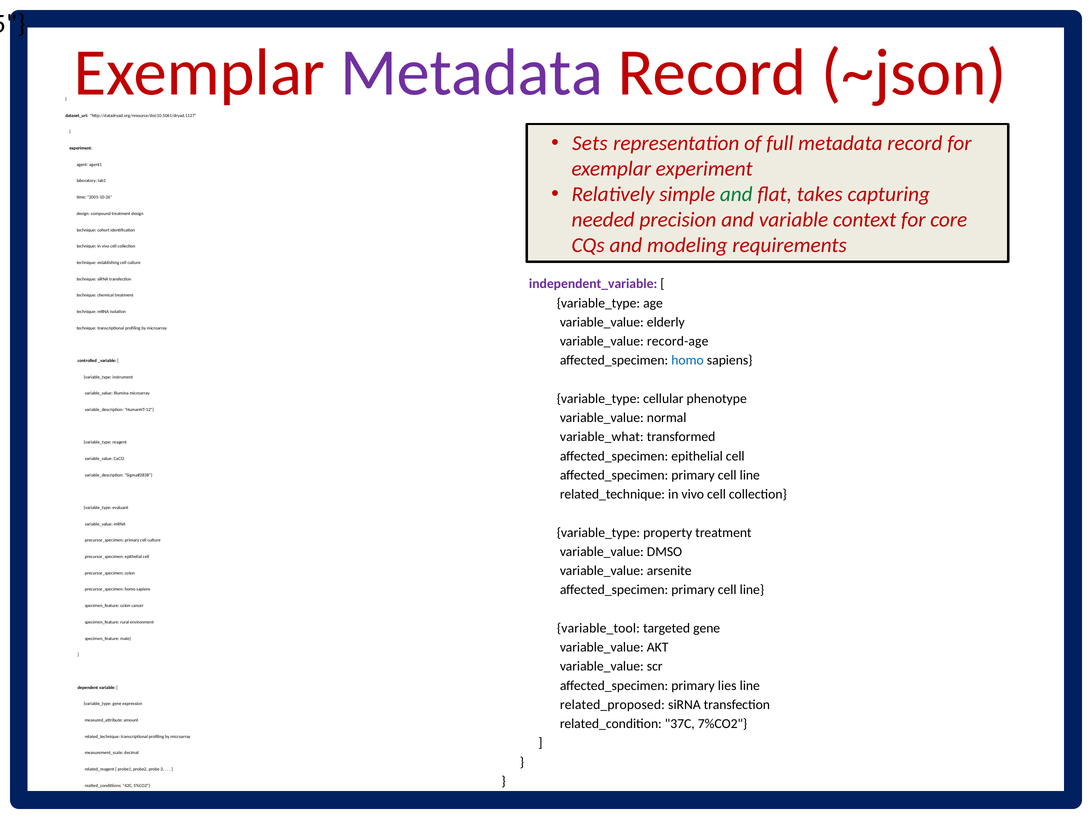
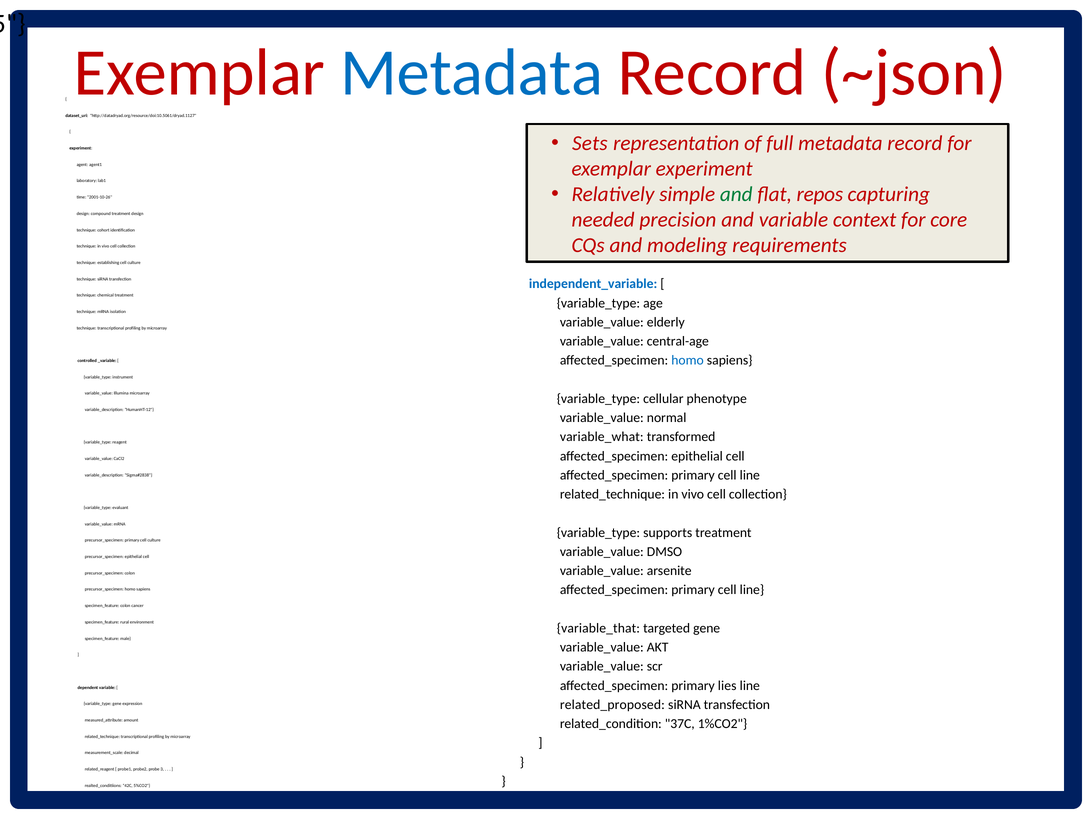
Metadata at (472, 73) colour: purple -> blue
takes: takes -> repos
independent_variable at (593, 284) colour: purple -> blue
record-age: record-age -> central-age
property: property -> supports
variable_tool: variable_tool -> variable_that
7%CO2: 7%CO2 -> 1%CO2
